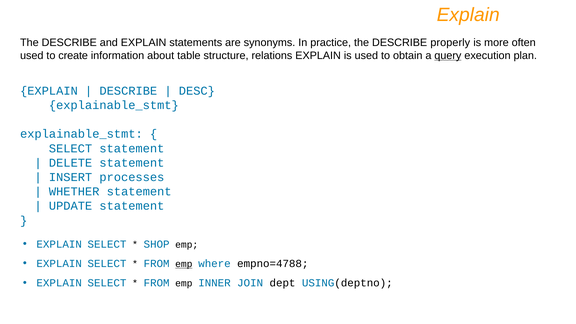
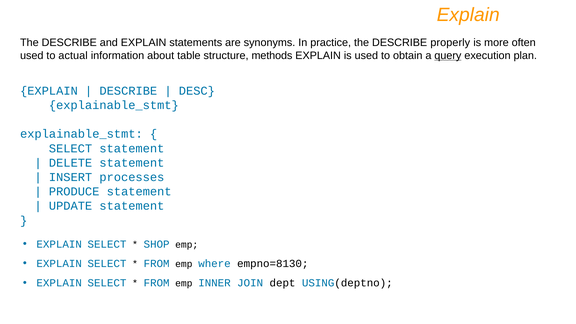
create: create -> actual
relations: relations -> methods
WHETHER: WHETHER -> PRODUCE
emp at (184, 264) underline: present -> none
empno=4788: empno=4788 -> empno=8130
